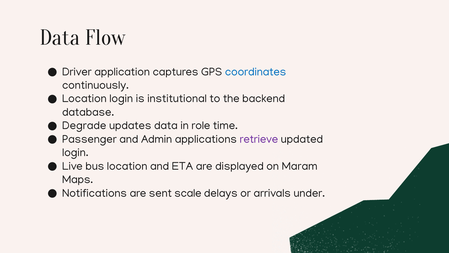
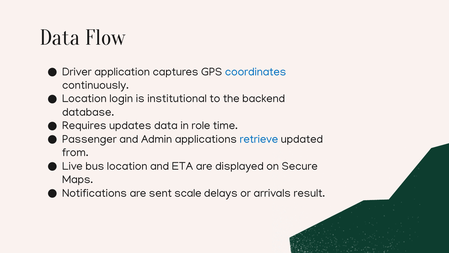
Degrade: Degrade -> Requires
retrieve colour: purple -> blue
login at (75, 152): login -> from
Maram: Maram -> Secure
under: under -> result
